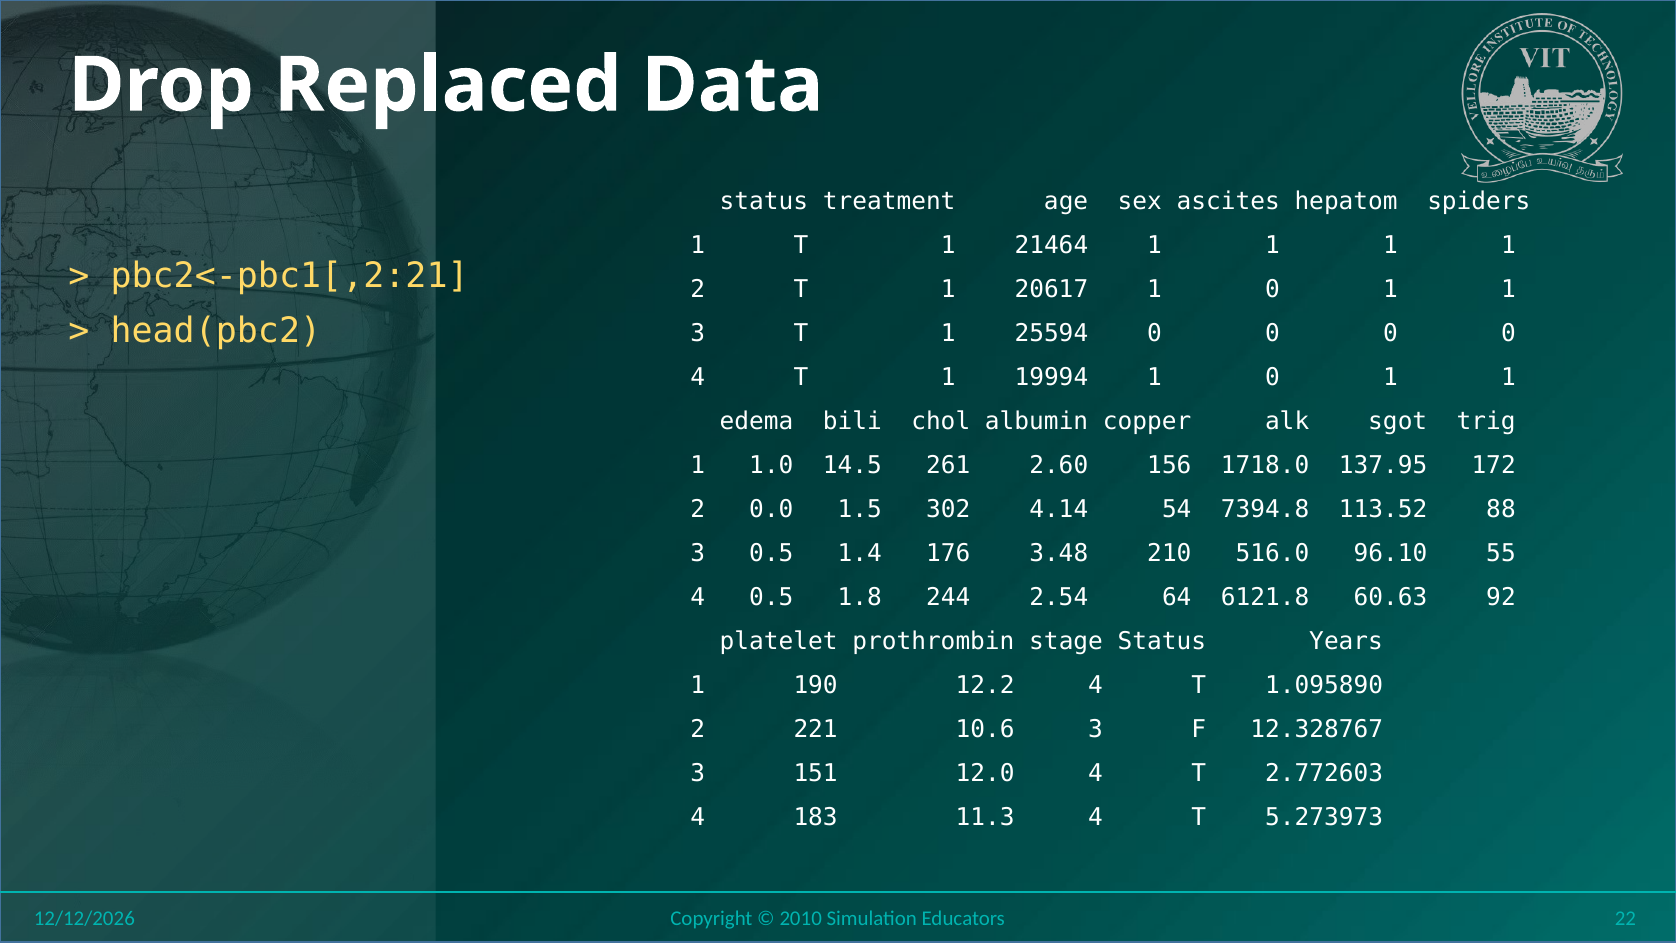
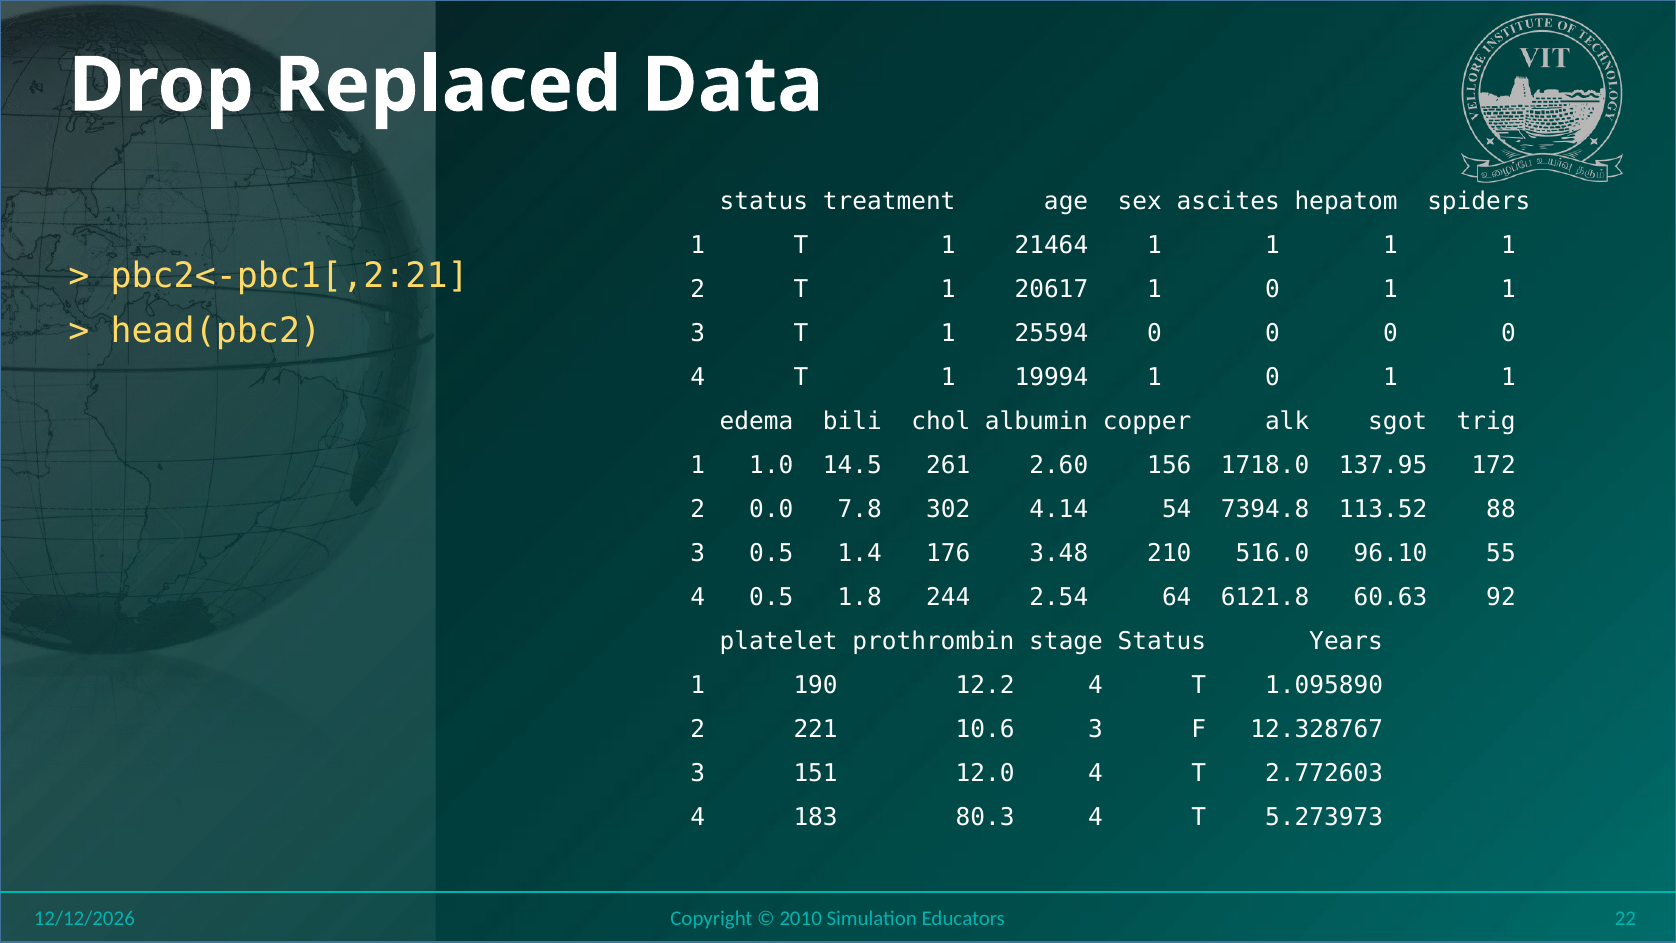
1.5: 1.5 -> 7.8
11.3: 11.3 -> 80.3
